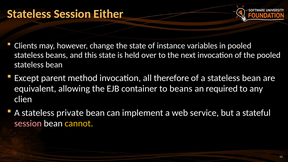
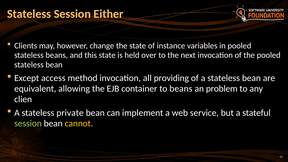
parent: parent -> access
therefore: therefore -> providing
required: required -> problem
session at (28, 123) colour: pink -> light green
